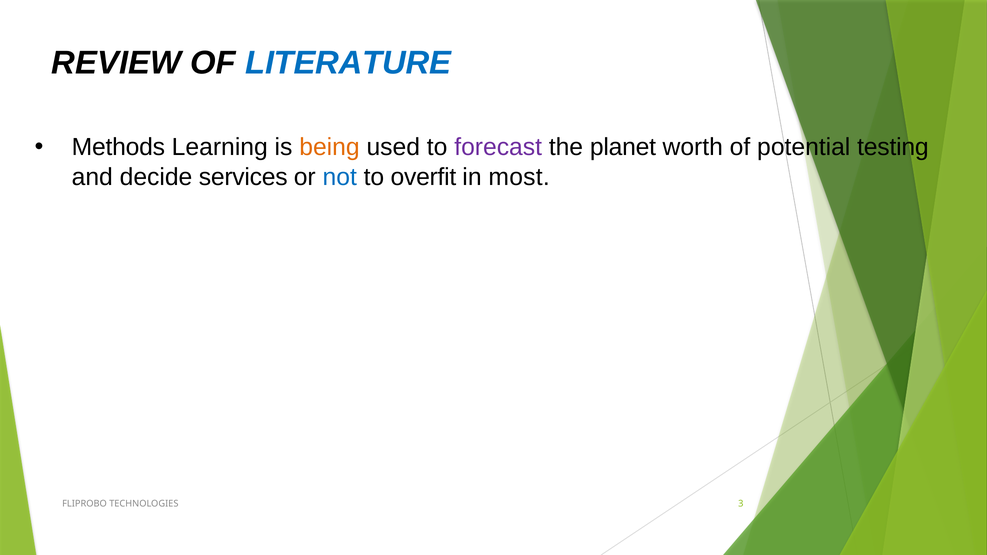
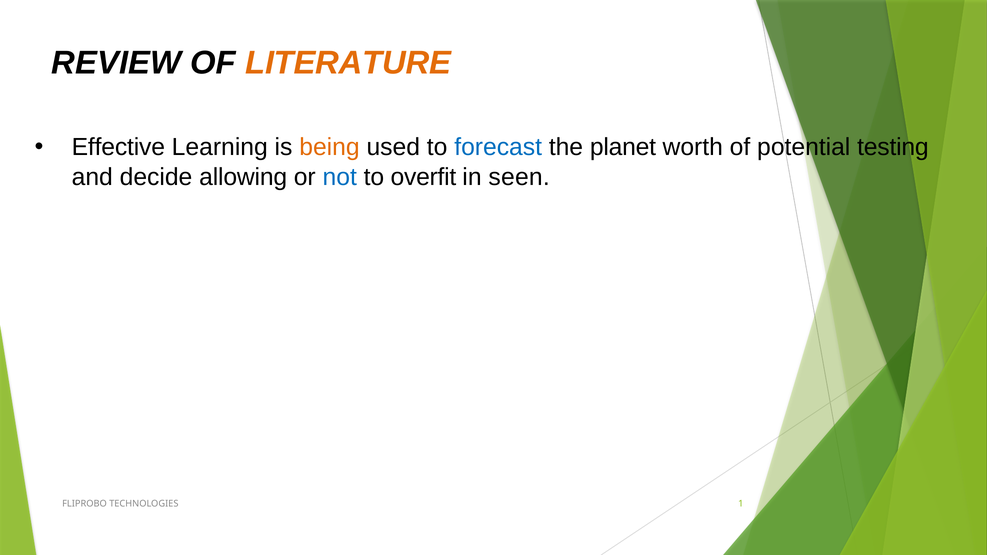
LITERATURE colour: blue -> orange
Methods: Methods -> Effective
forecast colour: purple -> blue
services: services -> allowing
most: most -> seen
3: 3 -> 1
